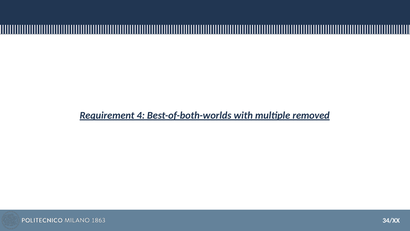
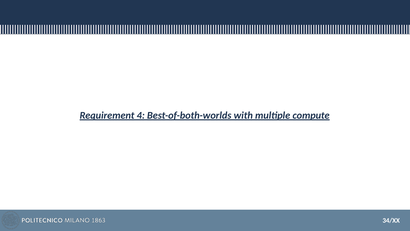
removed: removed -> compute
